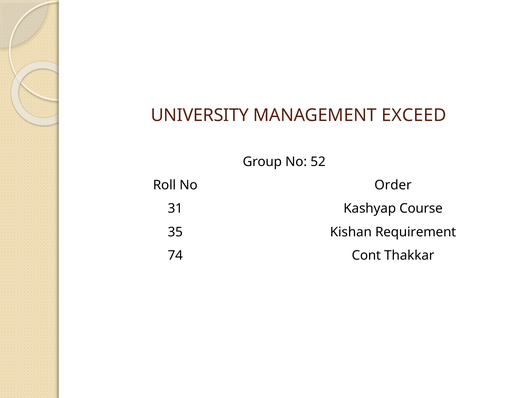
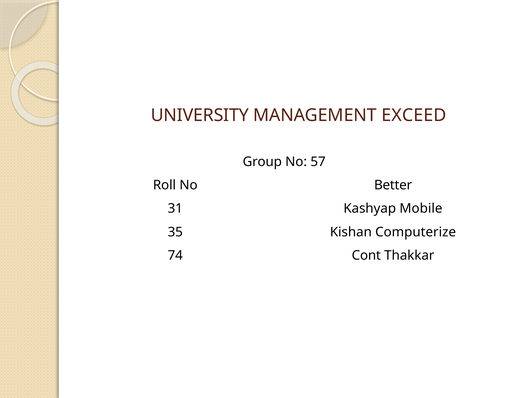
52: 52 -> 57
Order: Order -> Better
Course: Course -> Mobile
Requirement: Requirement -> Computerize
